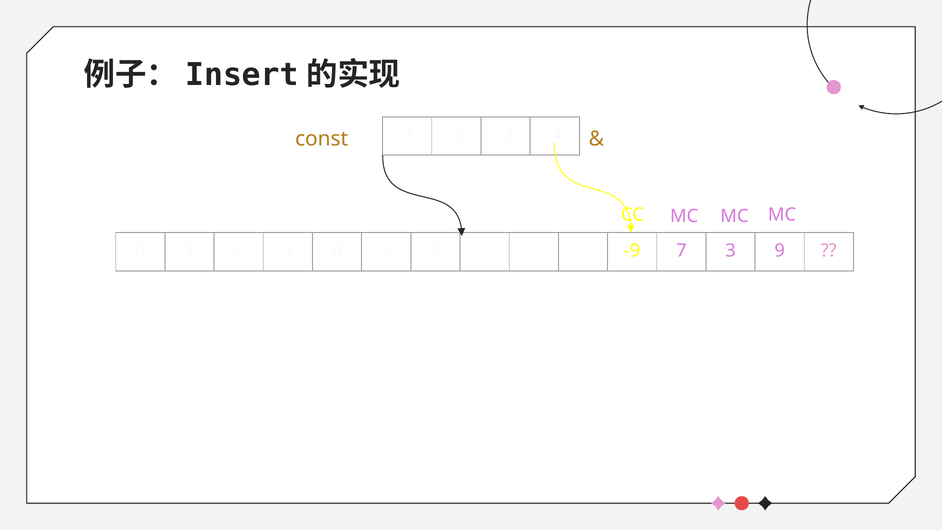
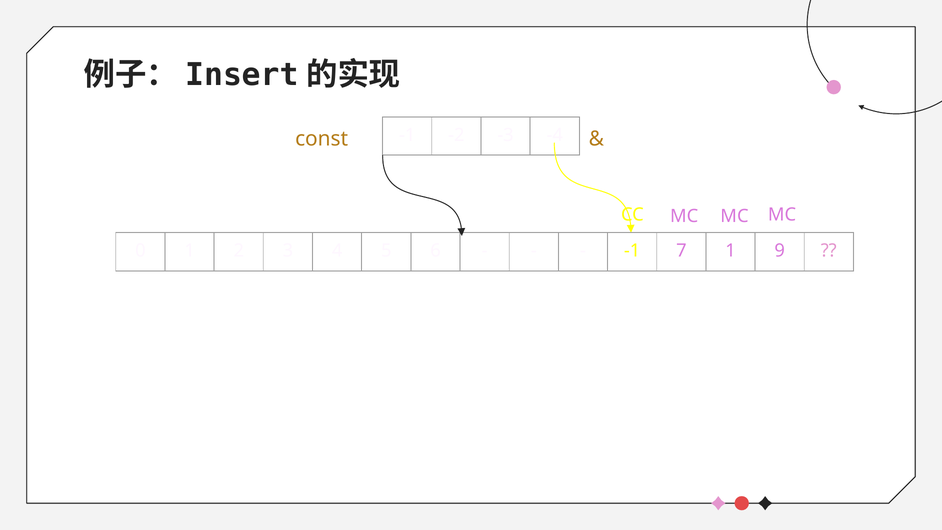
-9 at (632, 251): -9 -> -1
7 3: 3 -> 1
